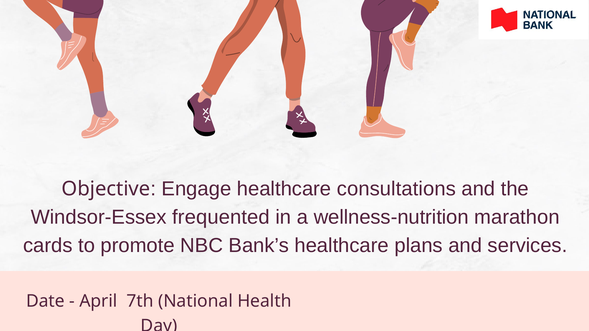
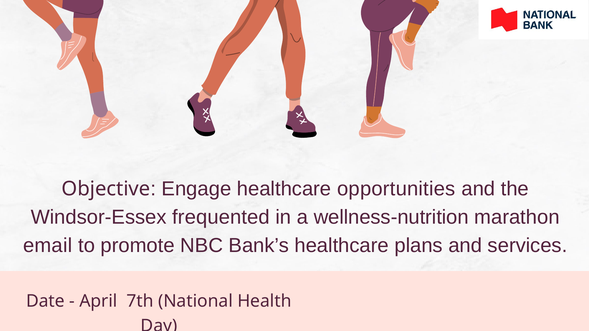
consultations: consultations -> opportunities
cards: cards -> email
